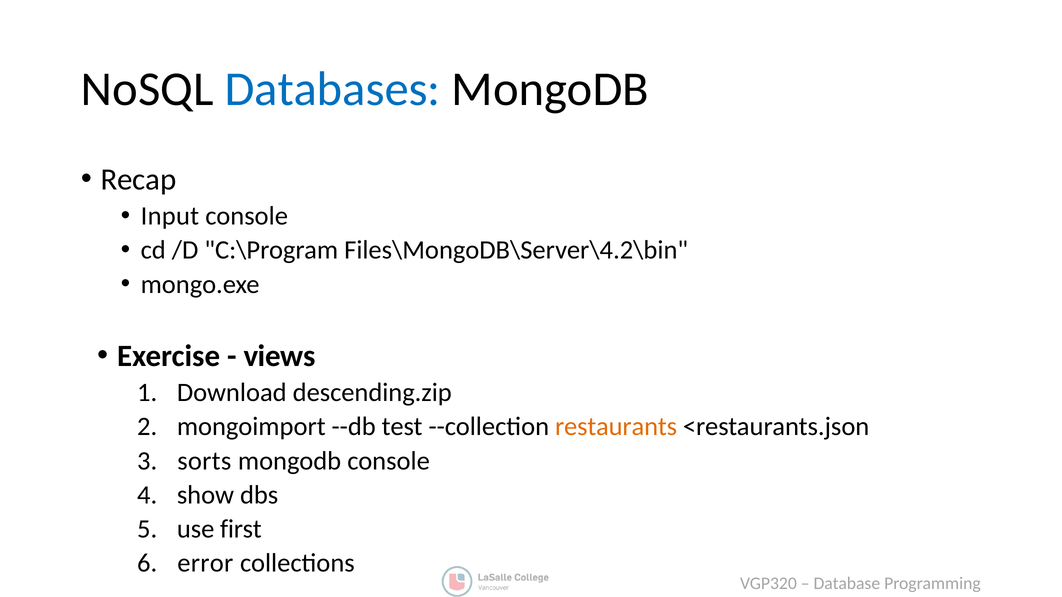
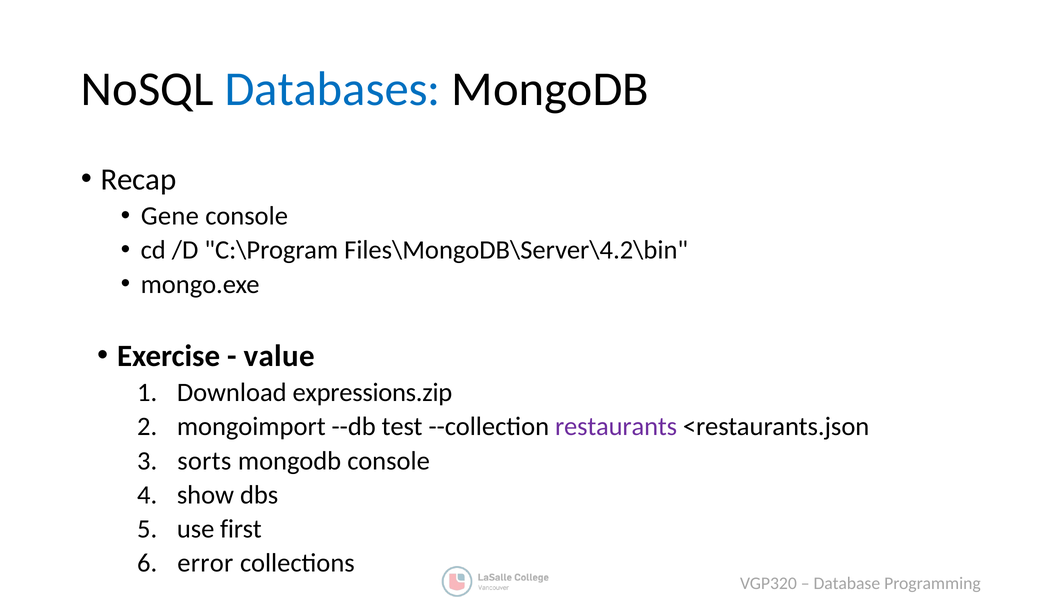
Input: Input -> Gene
views: views -> value
descending.zip: descending.zip -> expressions.zip
restaurants colour: orange -> purple
